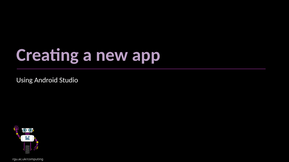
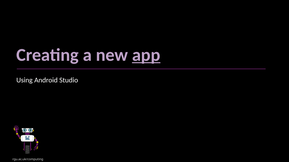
app underline: none -> present
